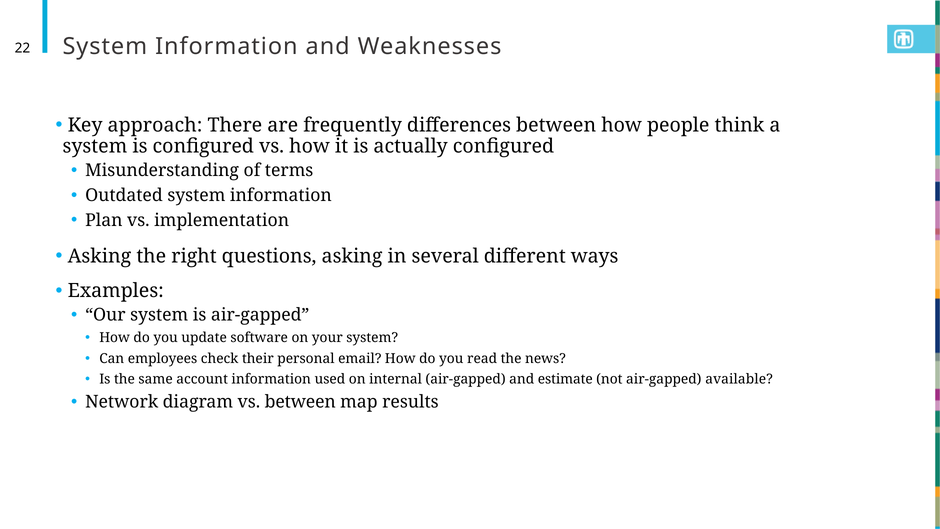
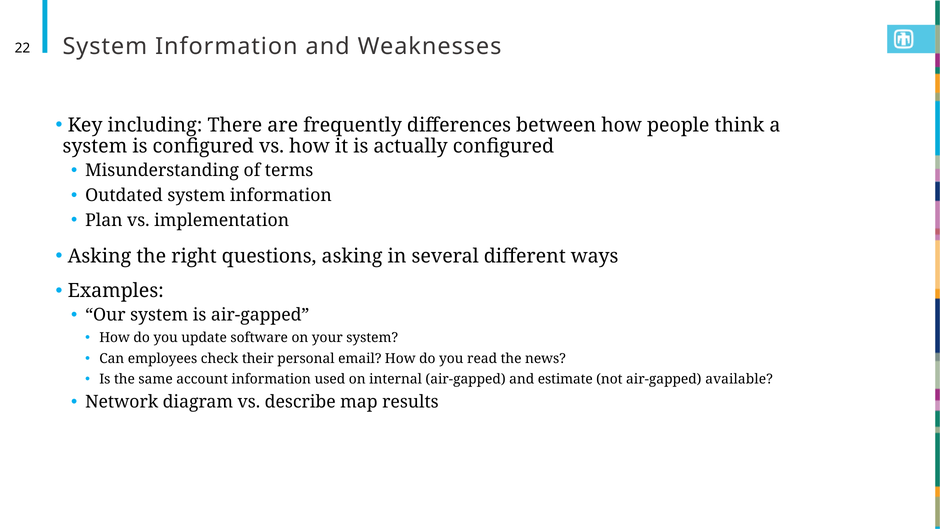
approach: approach -> including
vs between: between -> describe
